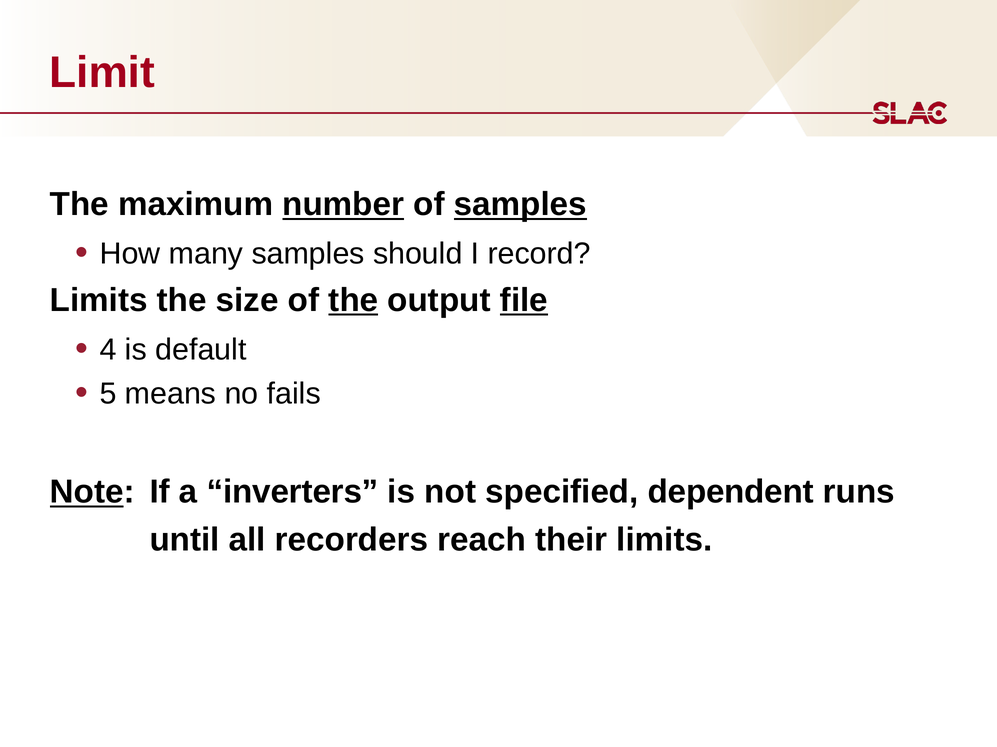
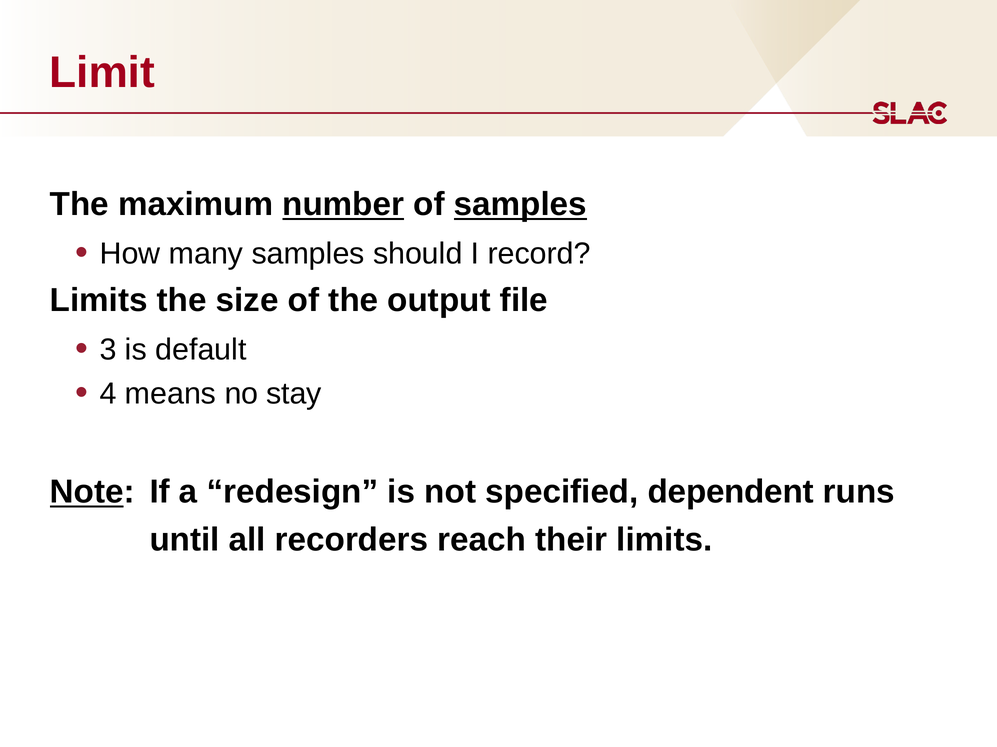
the at (353, 301) underline: present -> none
file underline: present -> none
4: 4 -> 3
5: 5 -> 4
fails: fails -> stay
inverters: inverters -> redesign
